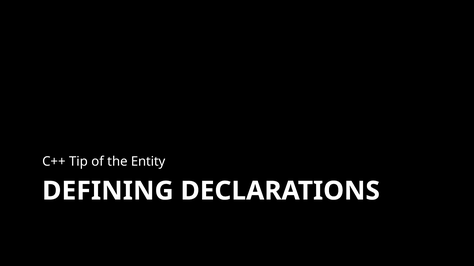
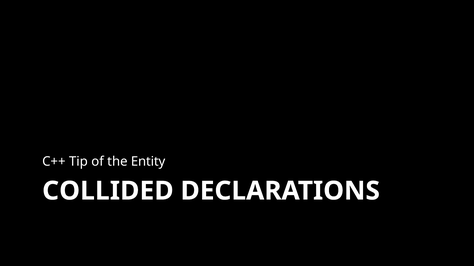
DEFINING: DEFINING -> COLLIDED
